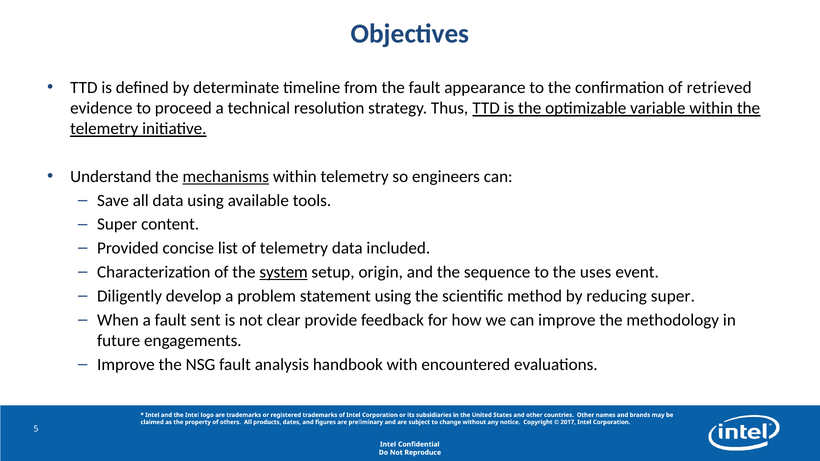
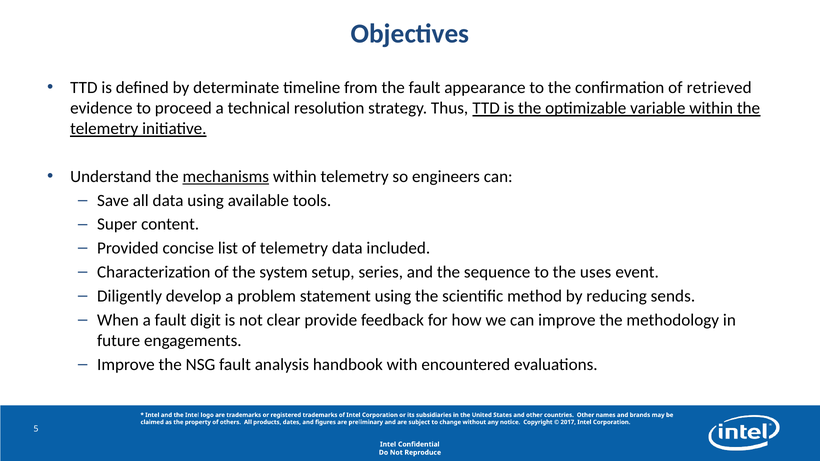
system underline: present -> none
origin: origin -> series
reducing super: super -> sends
sent: sent -> digit
